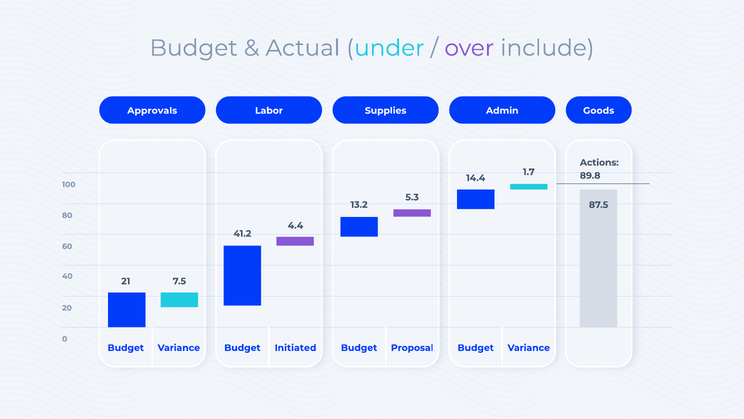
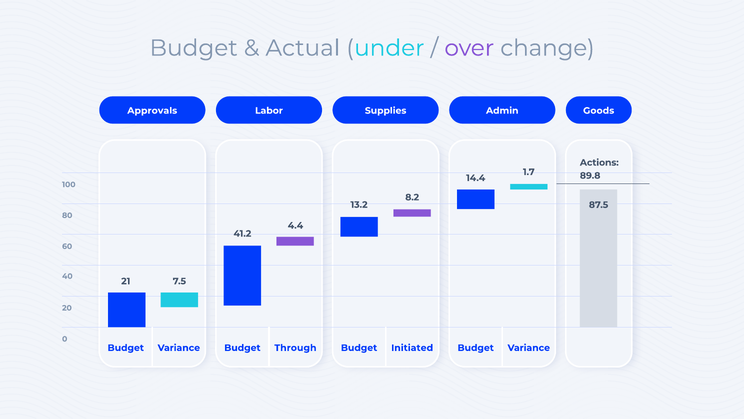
include: include -> change
5.3: 5.3 -> 8.2
Initiated: Initiated -> Through
Proposal: Proposal -> Initiated
